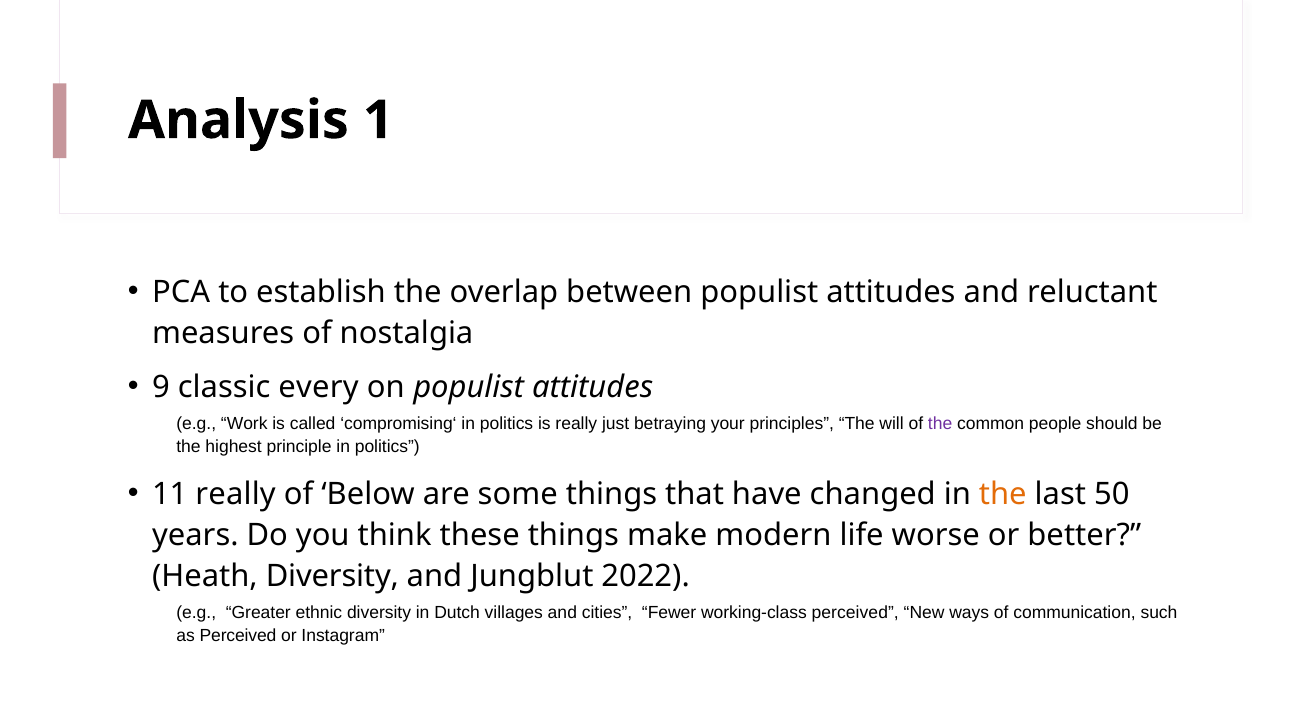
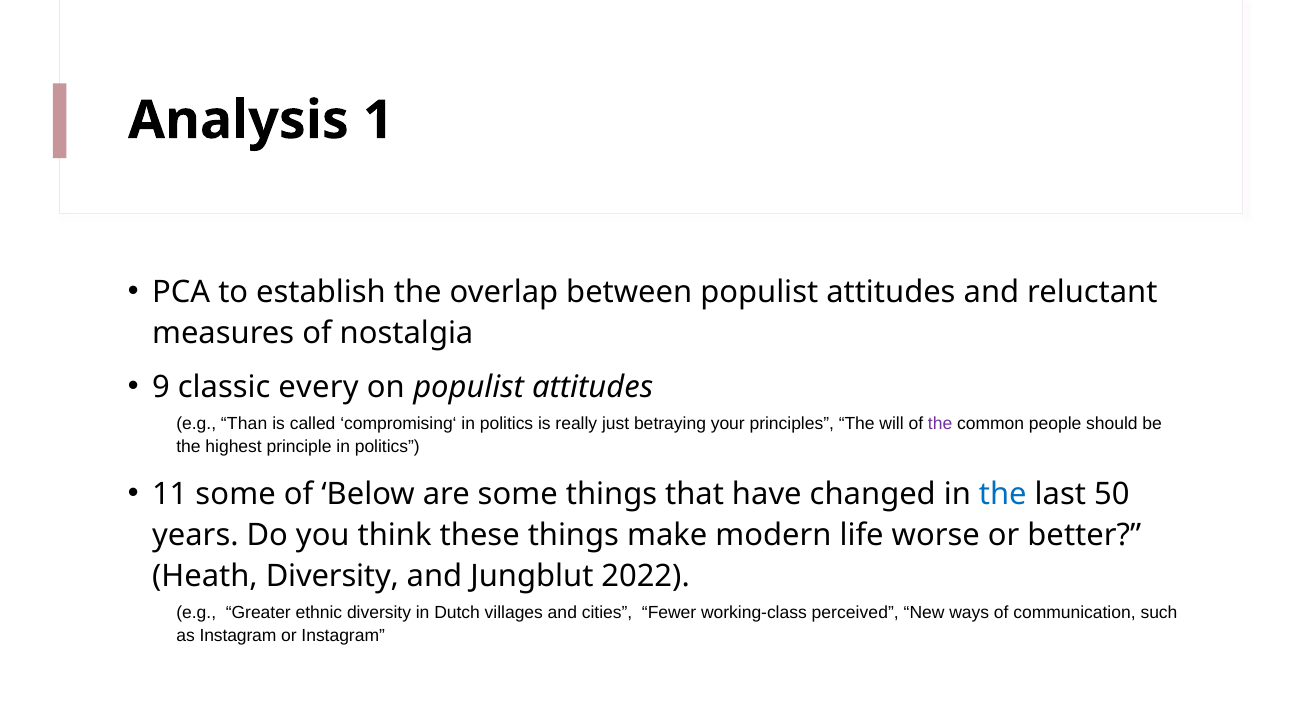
Work: Work -> Than
11 really: really -> some
the at (1003, 494) colour: orange -> blue
as Perceived: Perceived -> Instagram
